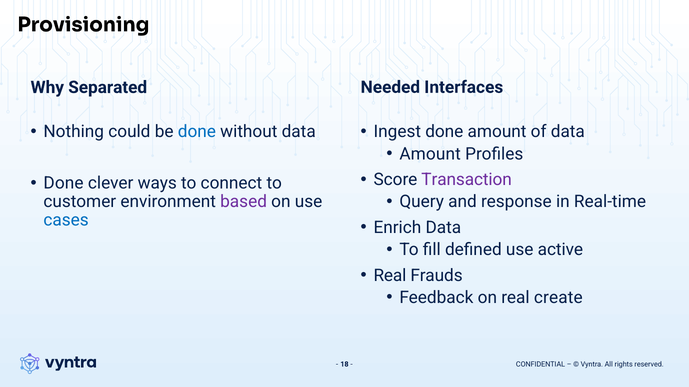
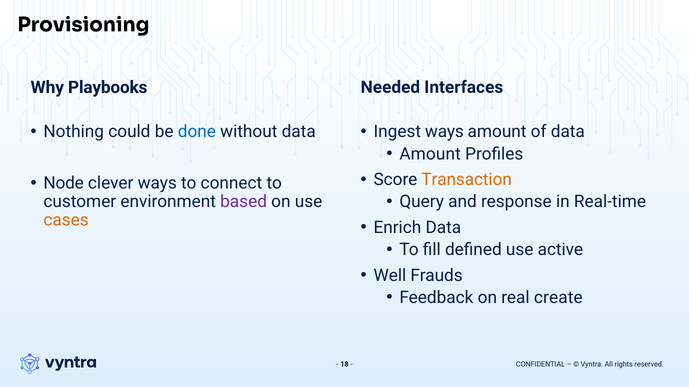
Separated: Separated -> Playbooks
Ingest done: done -> ways
Transaction colour: purple -> orange
Done at (64, 183): Done -> Node
cases colour: blue -> orange
Real at (390, 276): Real -> Well
